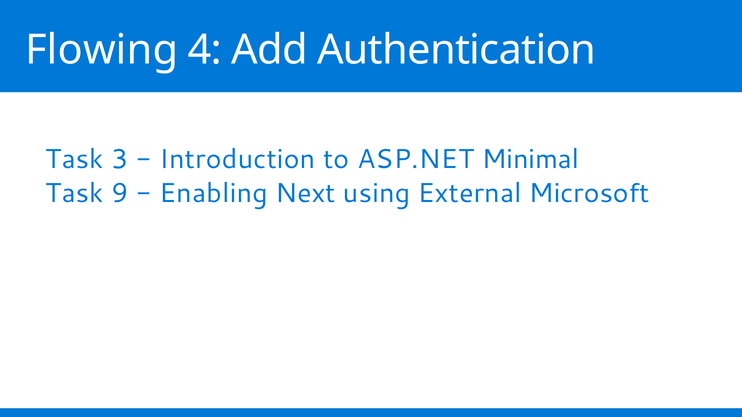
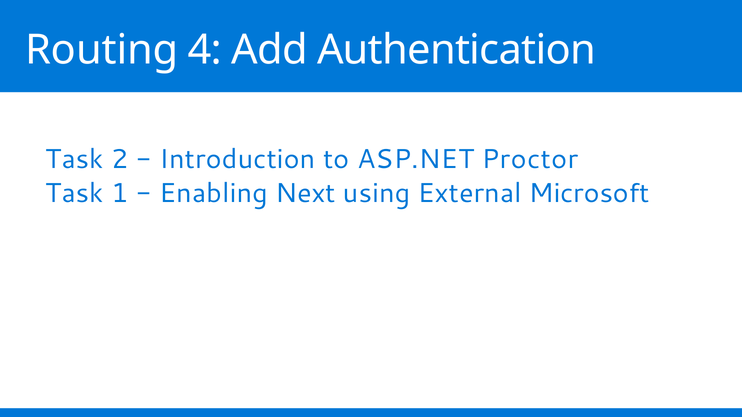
Flowing: Flowing -> Routing
3: 3 -> 2
Minimal: Minimal -> Proctor
9: 9 -> 1
